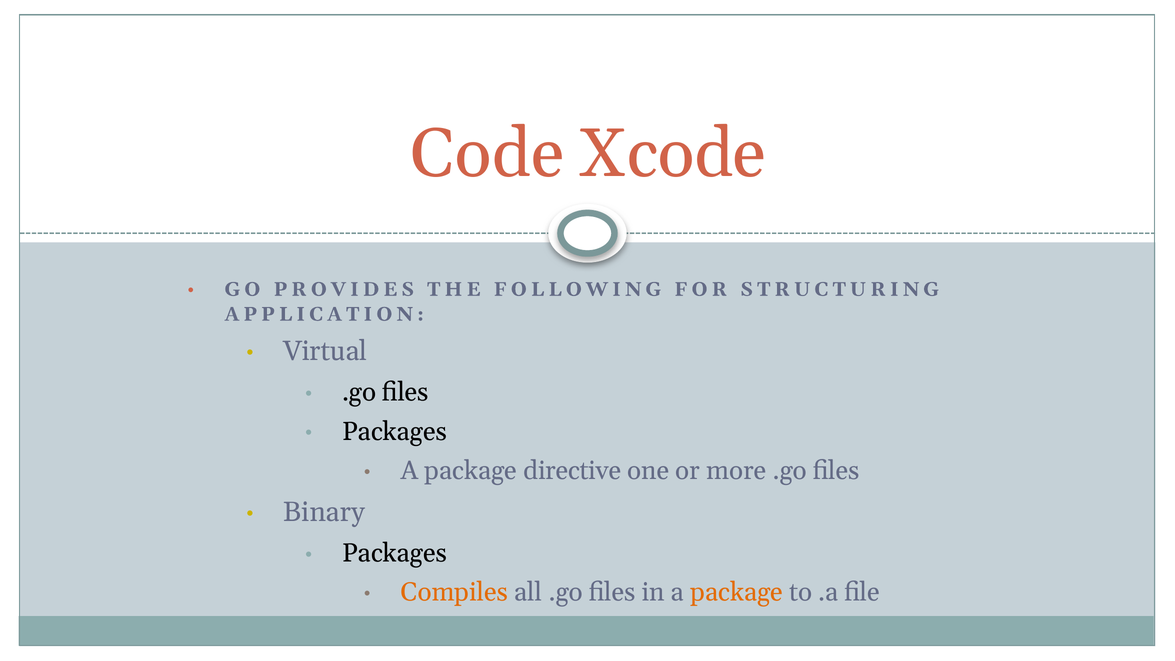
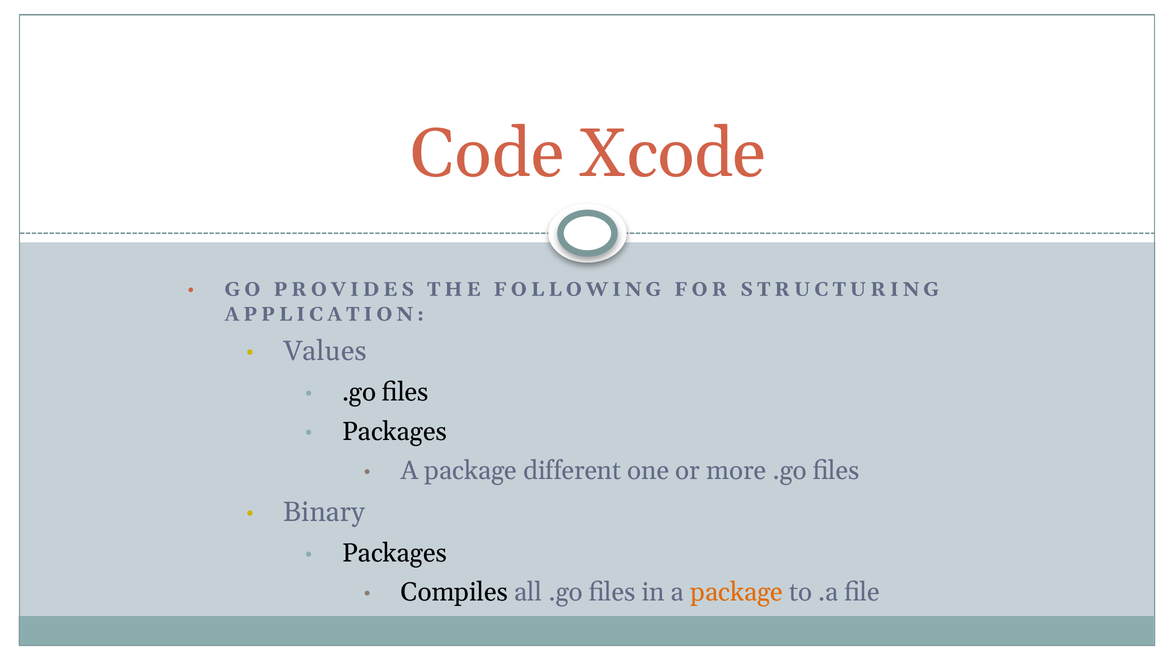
Virtual: Virtual -> Values
directive: directive -> different
Compiles colour: orange -> black
